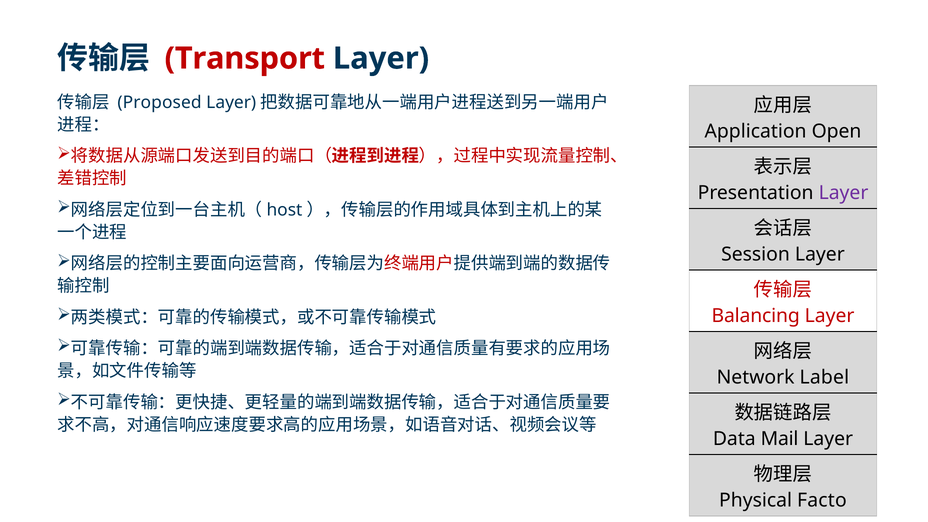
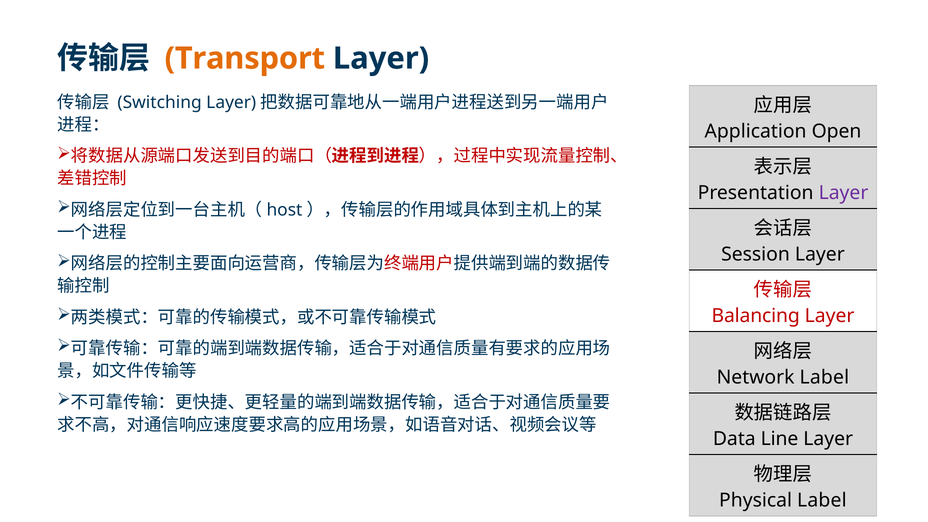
Transport colour: red -> orange
Proposed: Proposed -> Switching
Mail: Mail -> Line
Physical Facto: Facto -> Label
